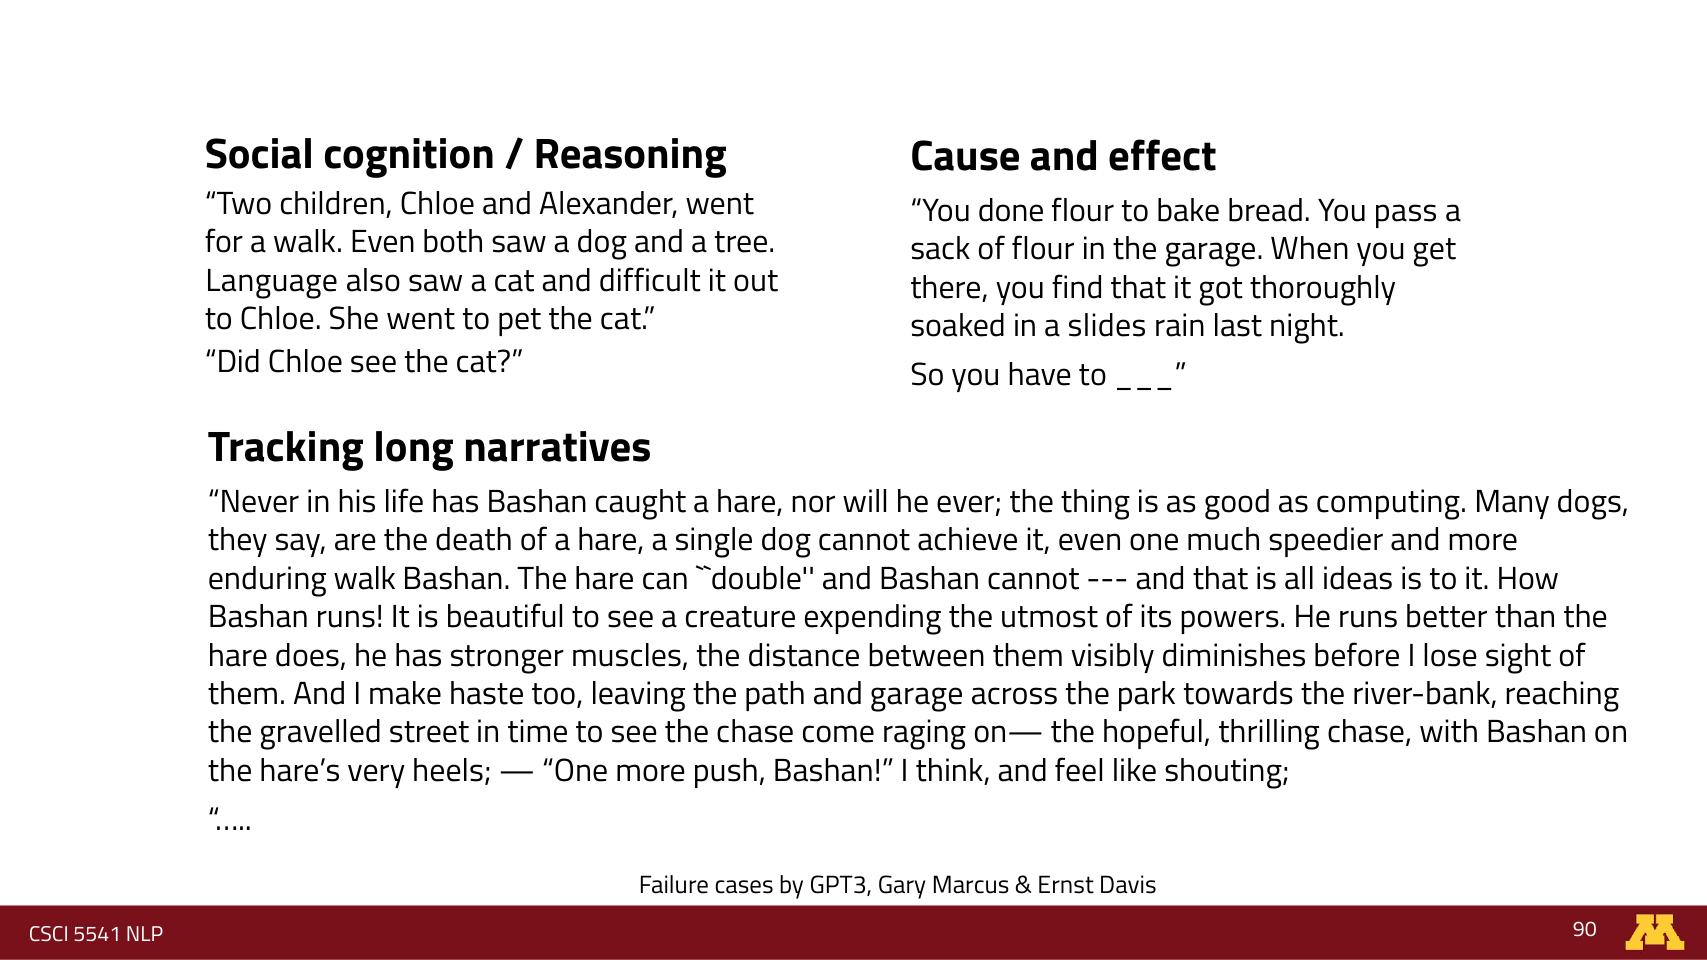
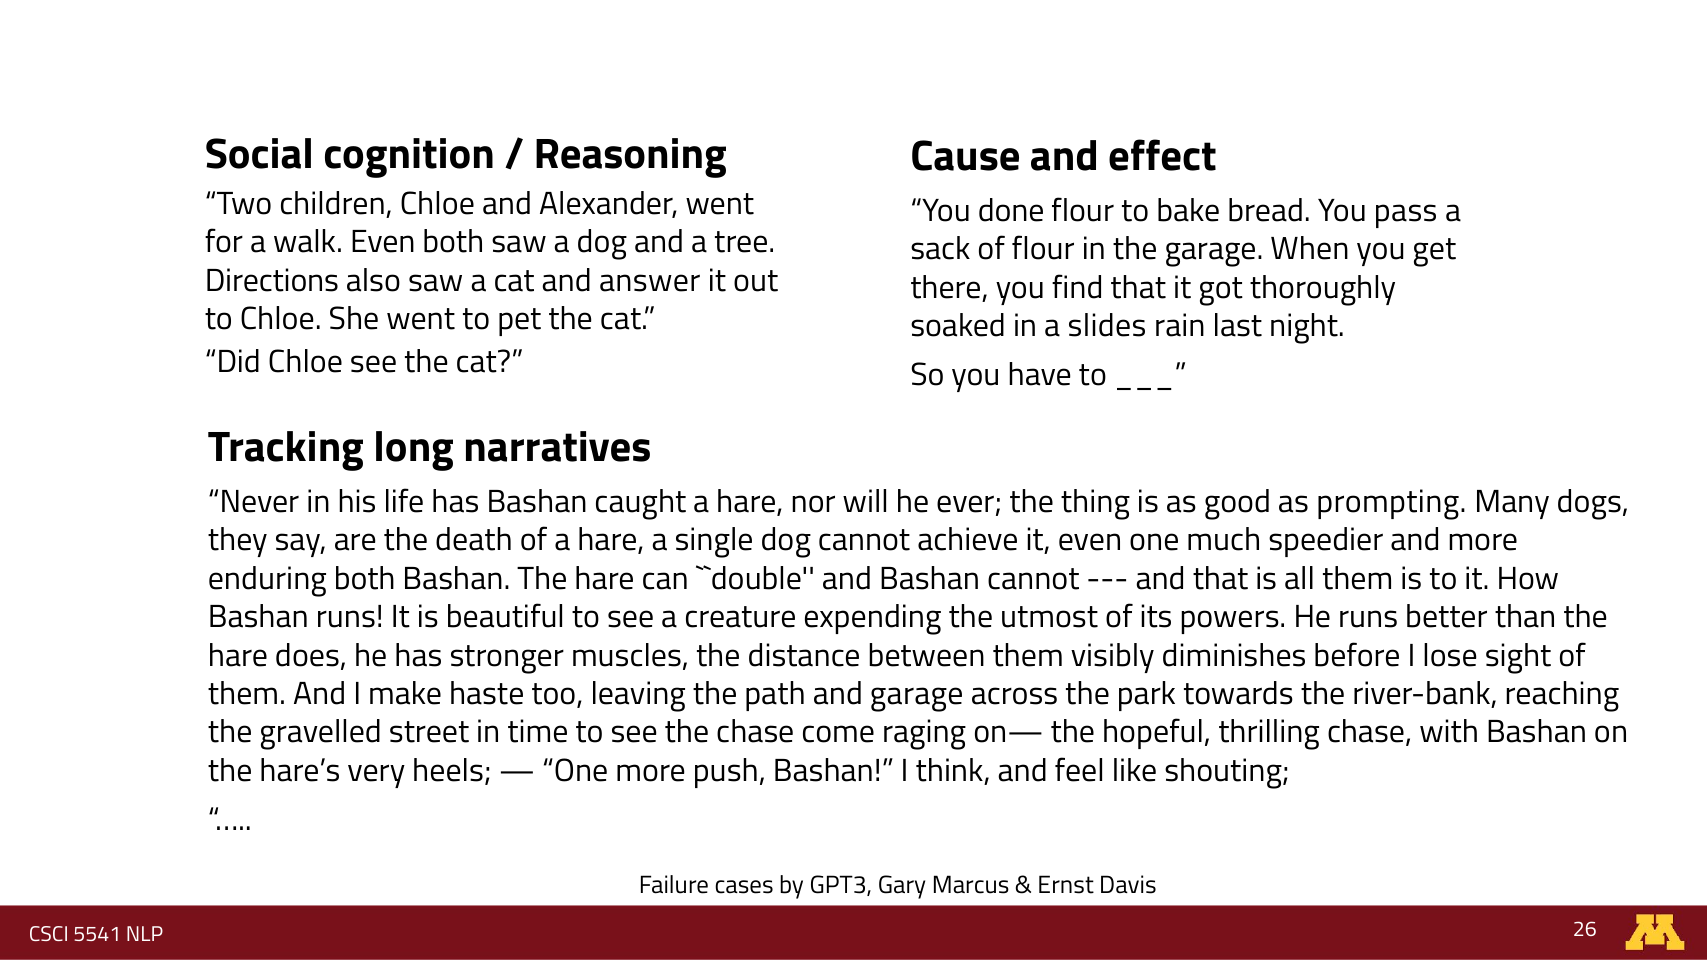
Language: Language -> Directions
difficult: difficult -> answer
computing: computing -> prompting
enduring walk: walk -> both
all ideas: ideas -> them
90: 90 -> 26
